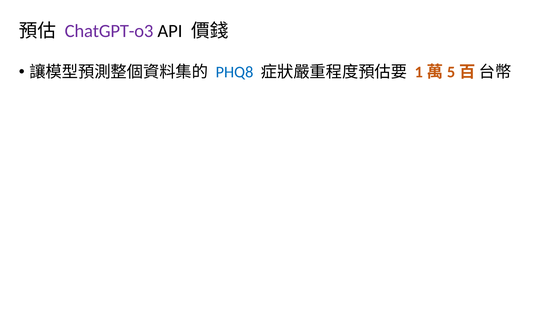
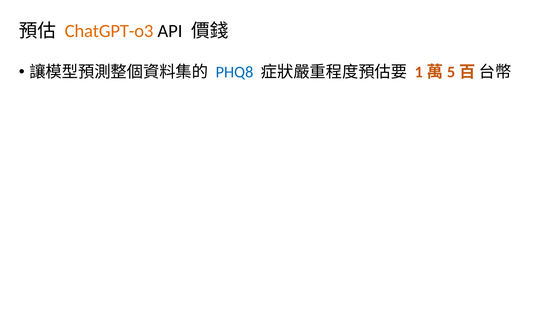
ChatGPT-o3 colour: purple -> orange
